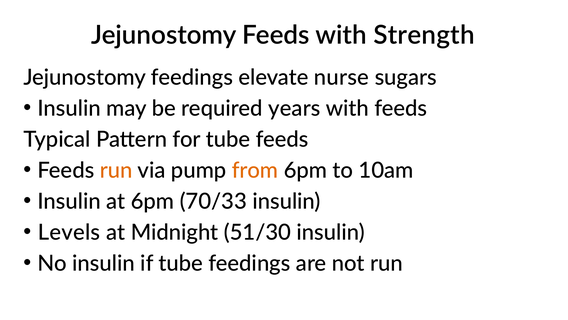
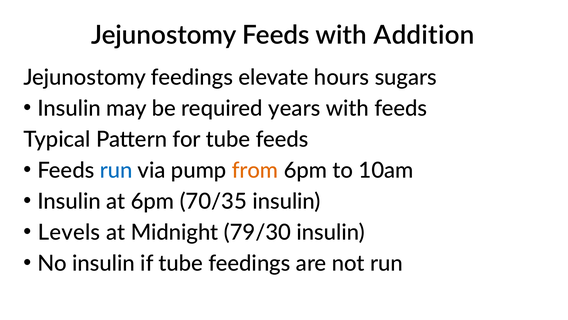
Strength: Strength -> Addition
nurse: nurse -> hours
run at (116, 170) colour: orange -> blue
70/33: 70/33 -> 70/35
51/30: 51/30 -> 79/30
